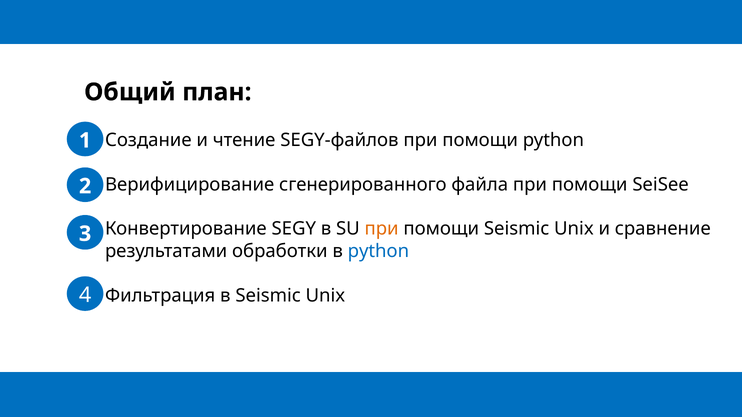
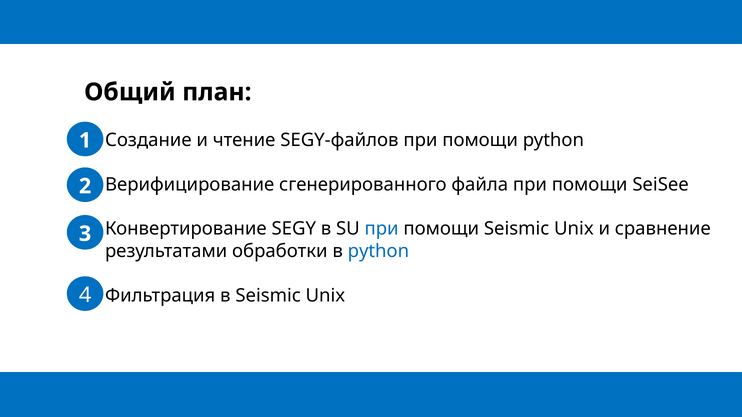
при at (382, 229) colour: orange -> blue
